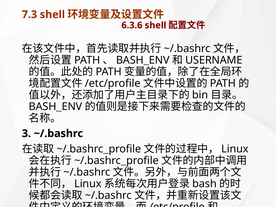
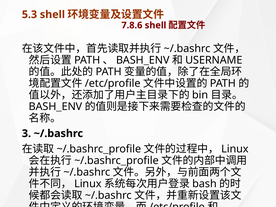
7.3: 7.3 -> 5.3
6.3.6: 6.3.6 -> 7.8.6
